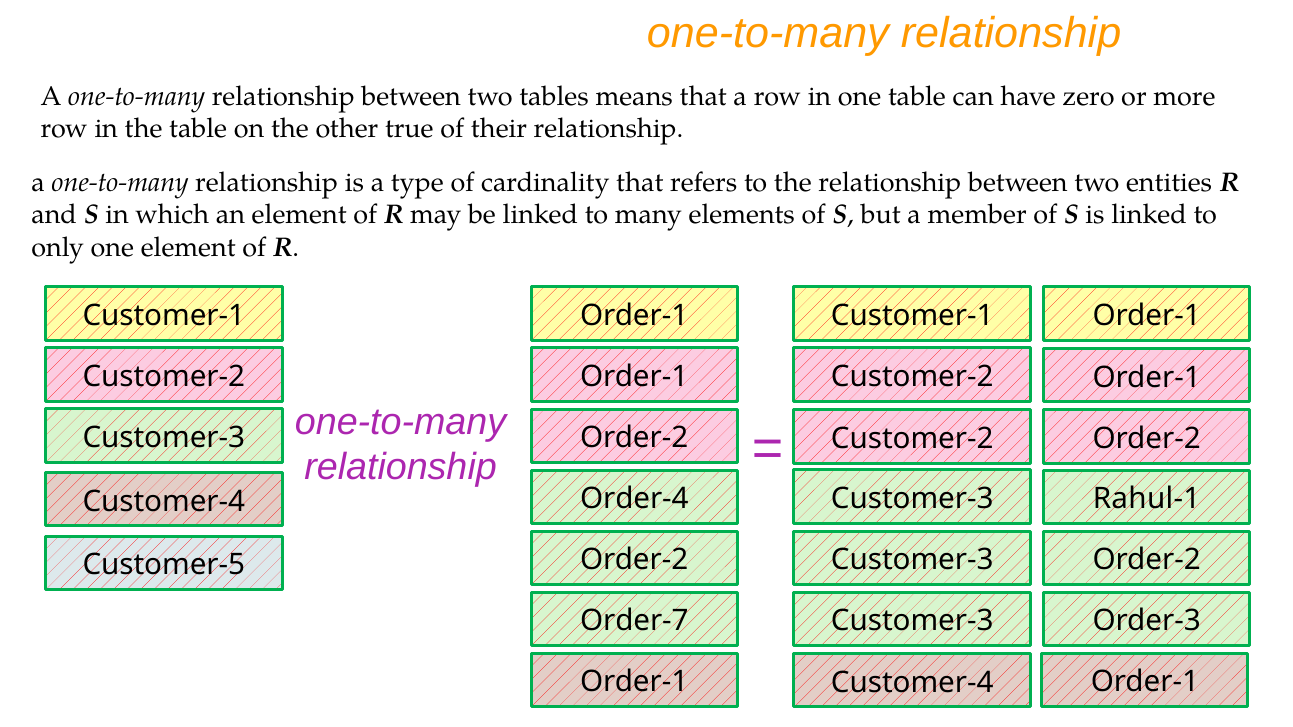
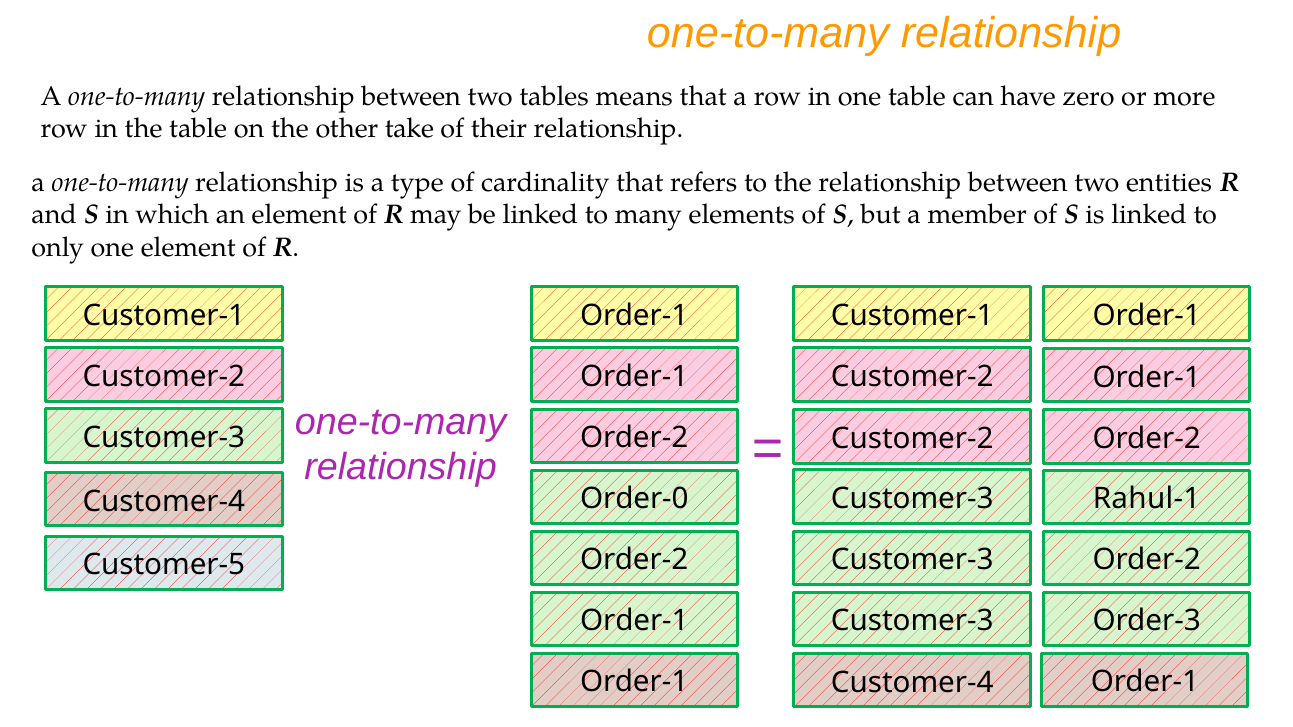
true: true -> take
Order-4: Order-4 -> Order-0
Order-7 at (634, 621): Order-7 -> Order-1
